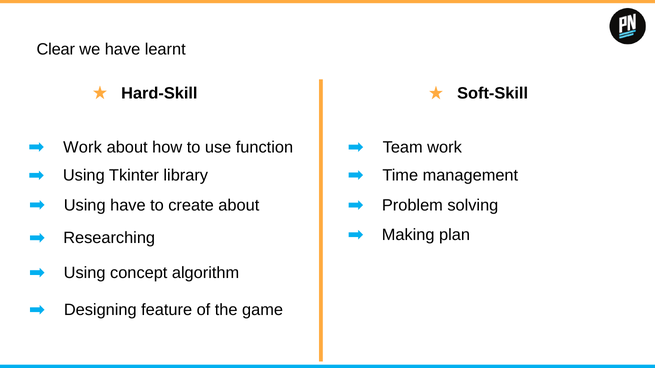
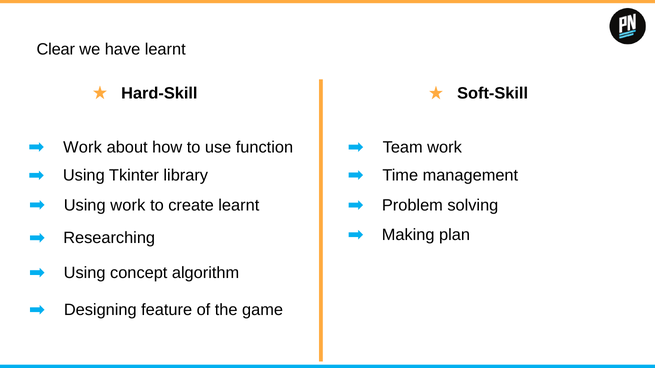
Using have: have -> work
create about: about -> learnt
